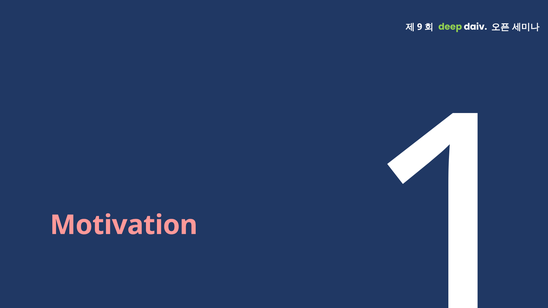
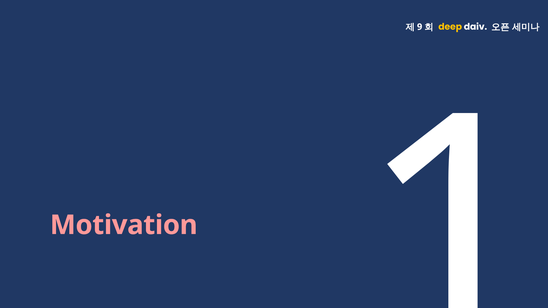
deep colour: light green -> yellow
